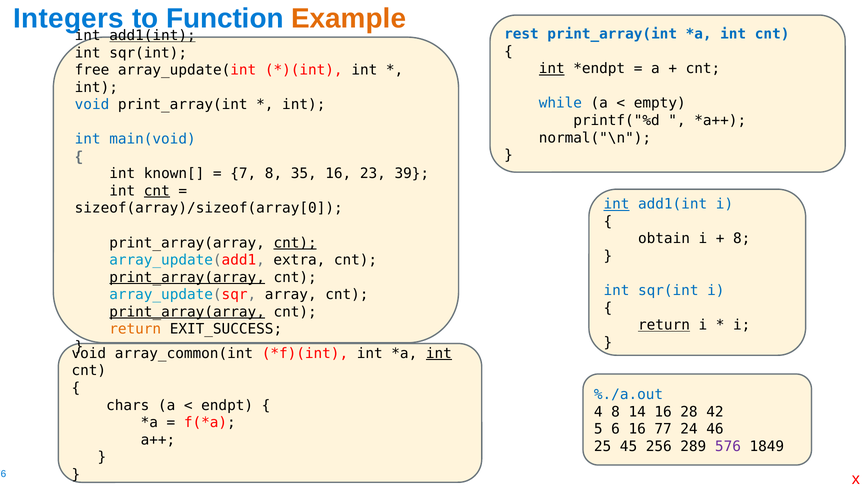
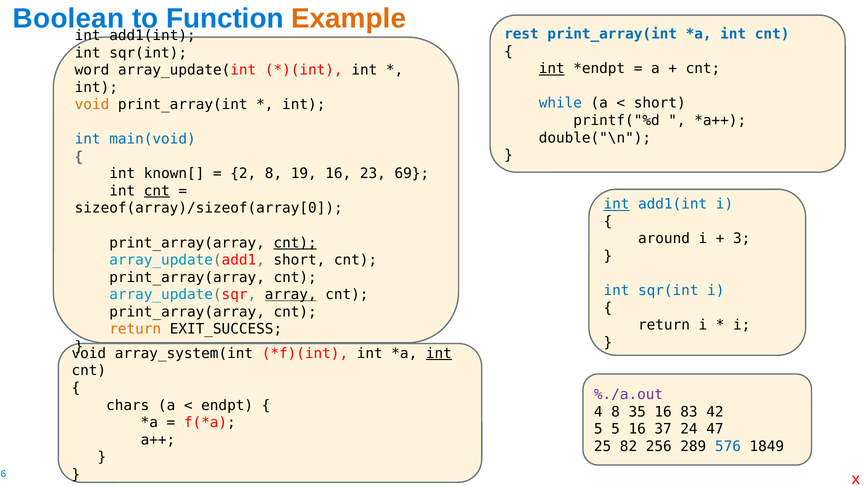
Integers: Integers -> Boolean
add1(int at (152, 36) underline: present -> none
free: free -> word
empty at (660, 103): empty -> short
void at (92, 105) colour: blue -> orange
normal("\n: normal("\n -> double("\n
7: 7 -> 2
35: 35 -> 19
39: 39 -> 69
obtain: obtain -> around
8 at (742, 239): 8 -> 3
array_update(add1 extra: extra -> short
print_array(array at (187, 277) underline: present -> none
array underline: none -> present
print_array(array at (187, 312) underline: present -> none
return at (664, 325) underline: present -> none
array_common(int: array_common(int -> array_system(int
%./a.out colour: blue -> purple
14: 14 -> 35
28: 28 -> 83
5 6: 6 -> 5
77: 77 -> 37
46: 46 -> 47
45: 45 -> 82
576 colour: purple -> blue
